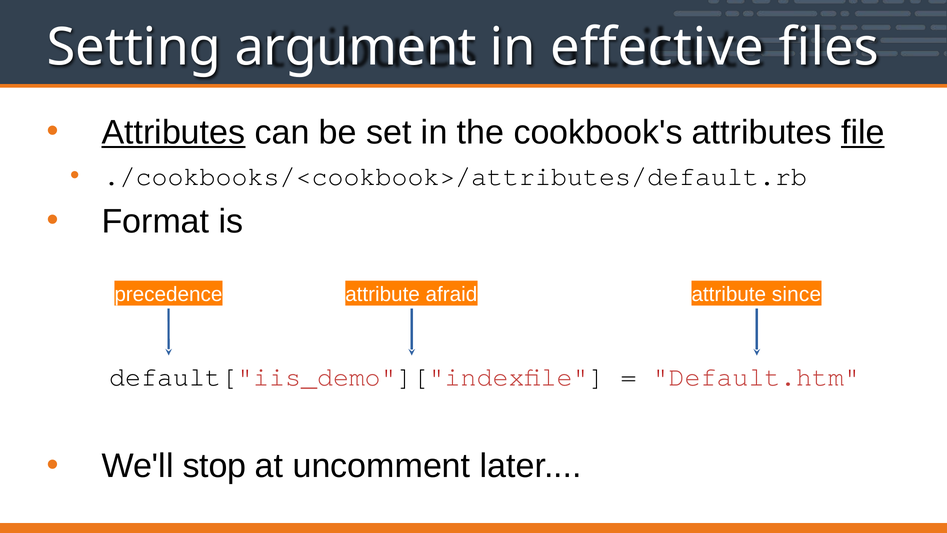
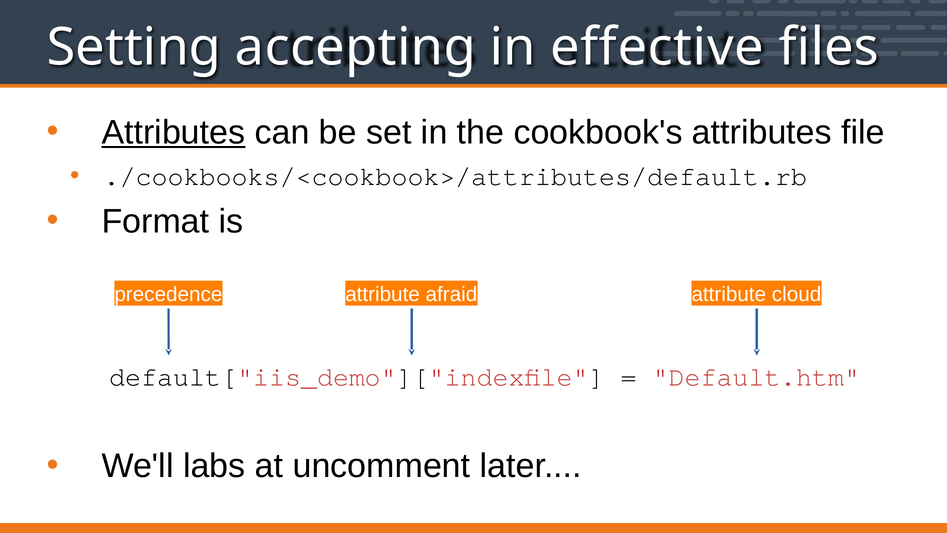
argument: argument -> accepting
file underline: present -> none
since: since -> cloud
stop: stop -> labs
